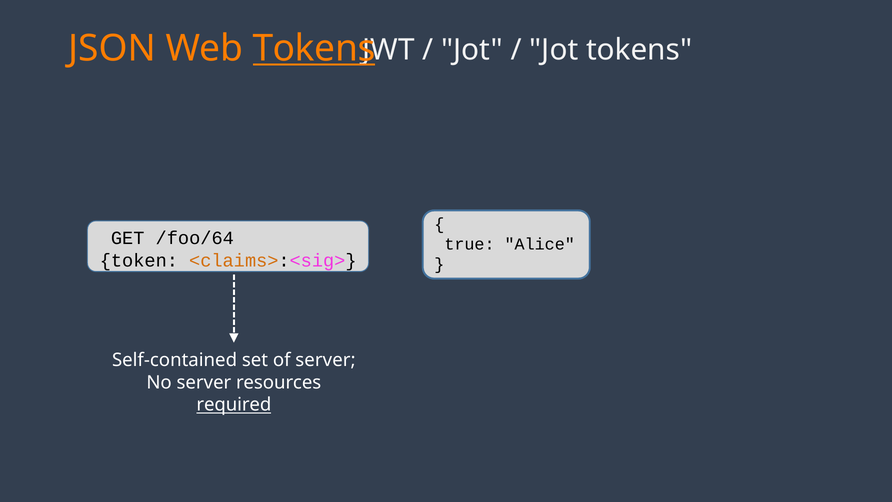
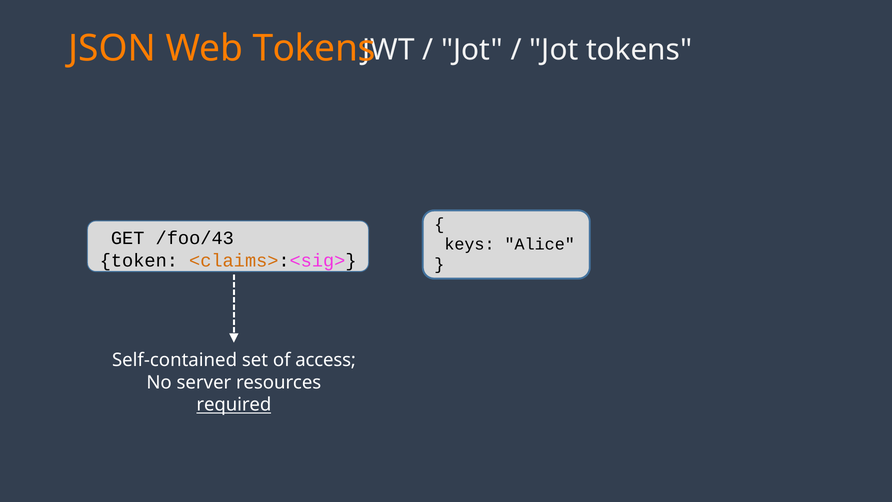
Tokens at (314, 49) underline: present -> none
/foo/64: /foo/64 -> /foo/43
true: true -> keys
of server: server -> access
